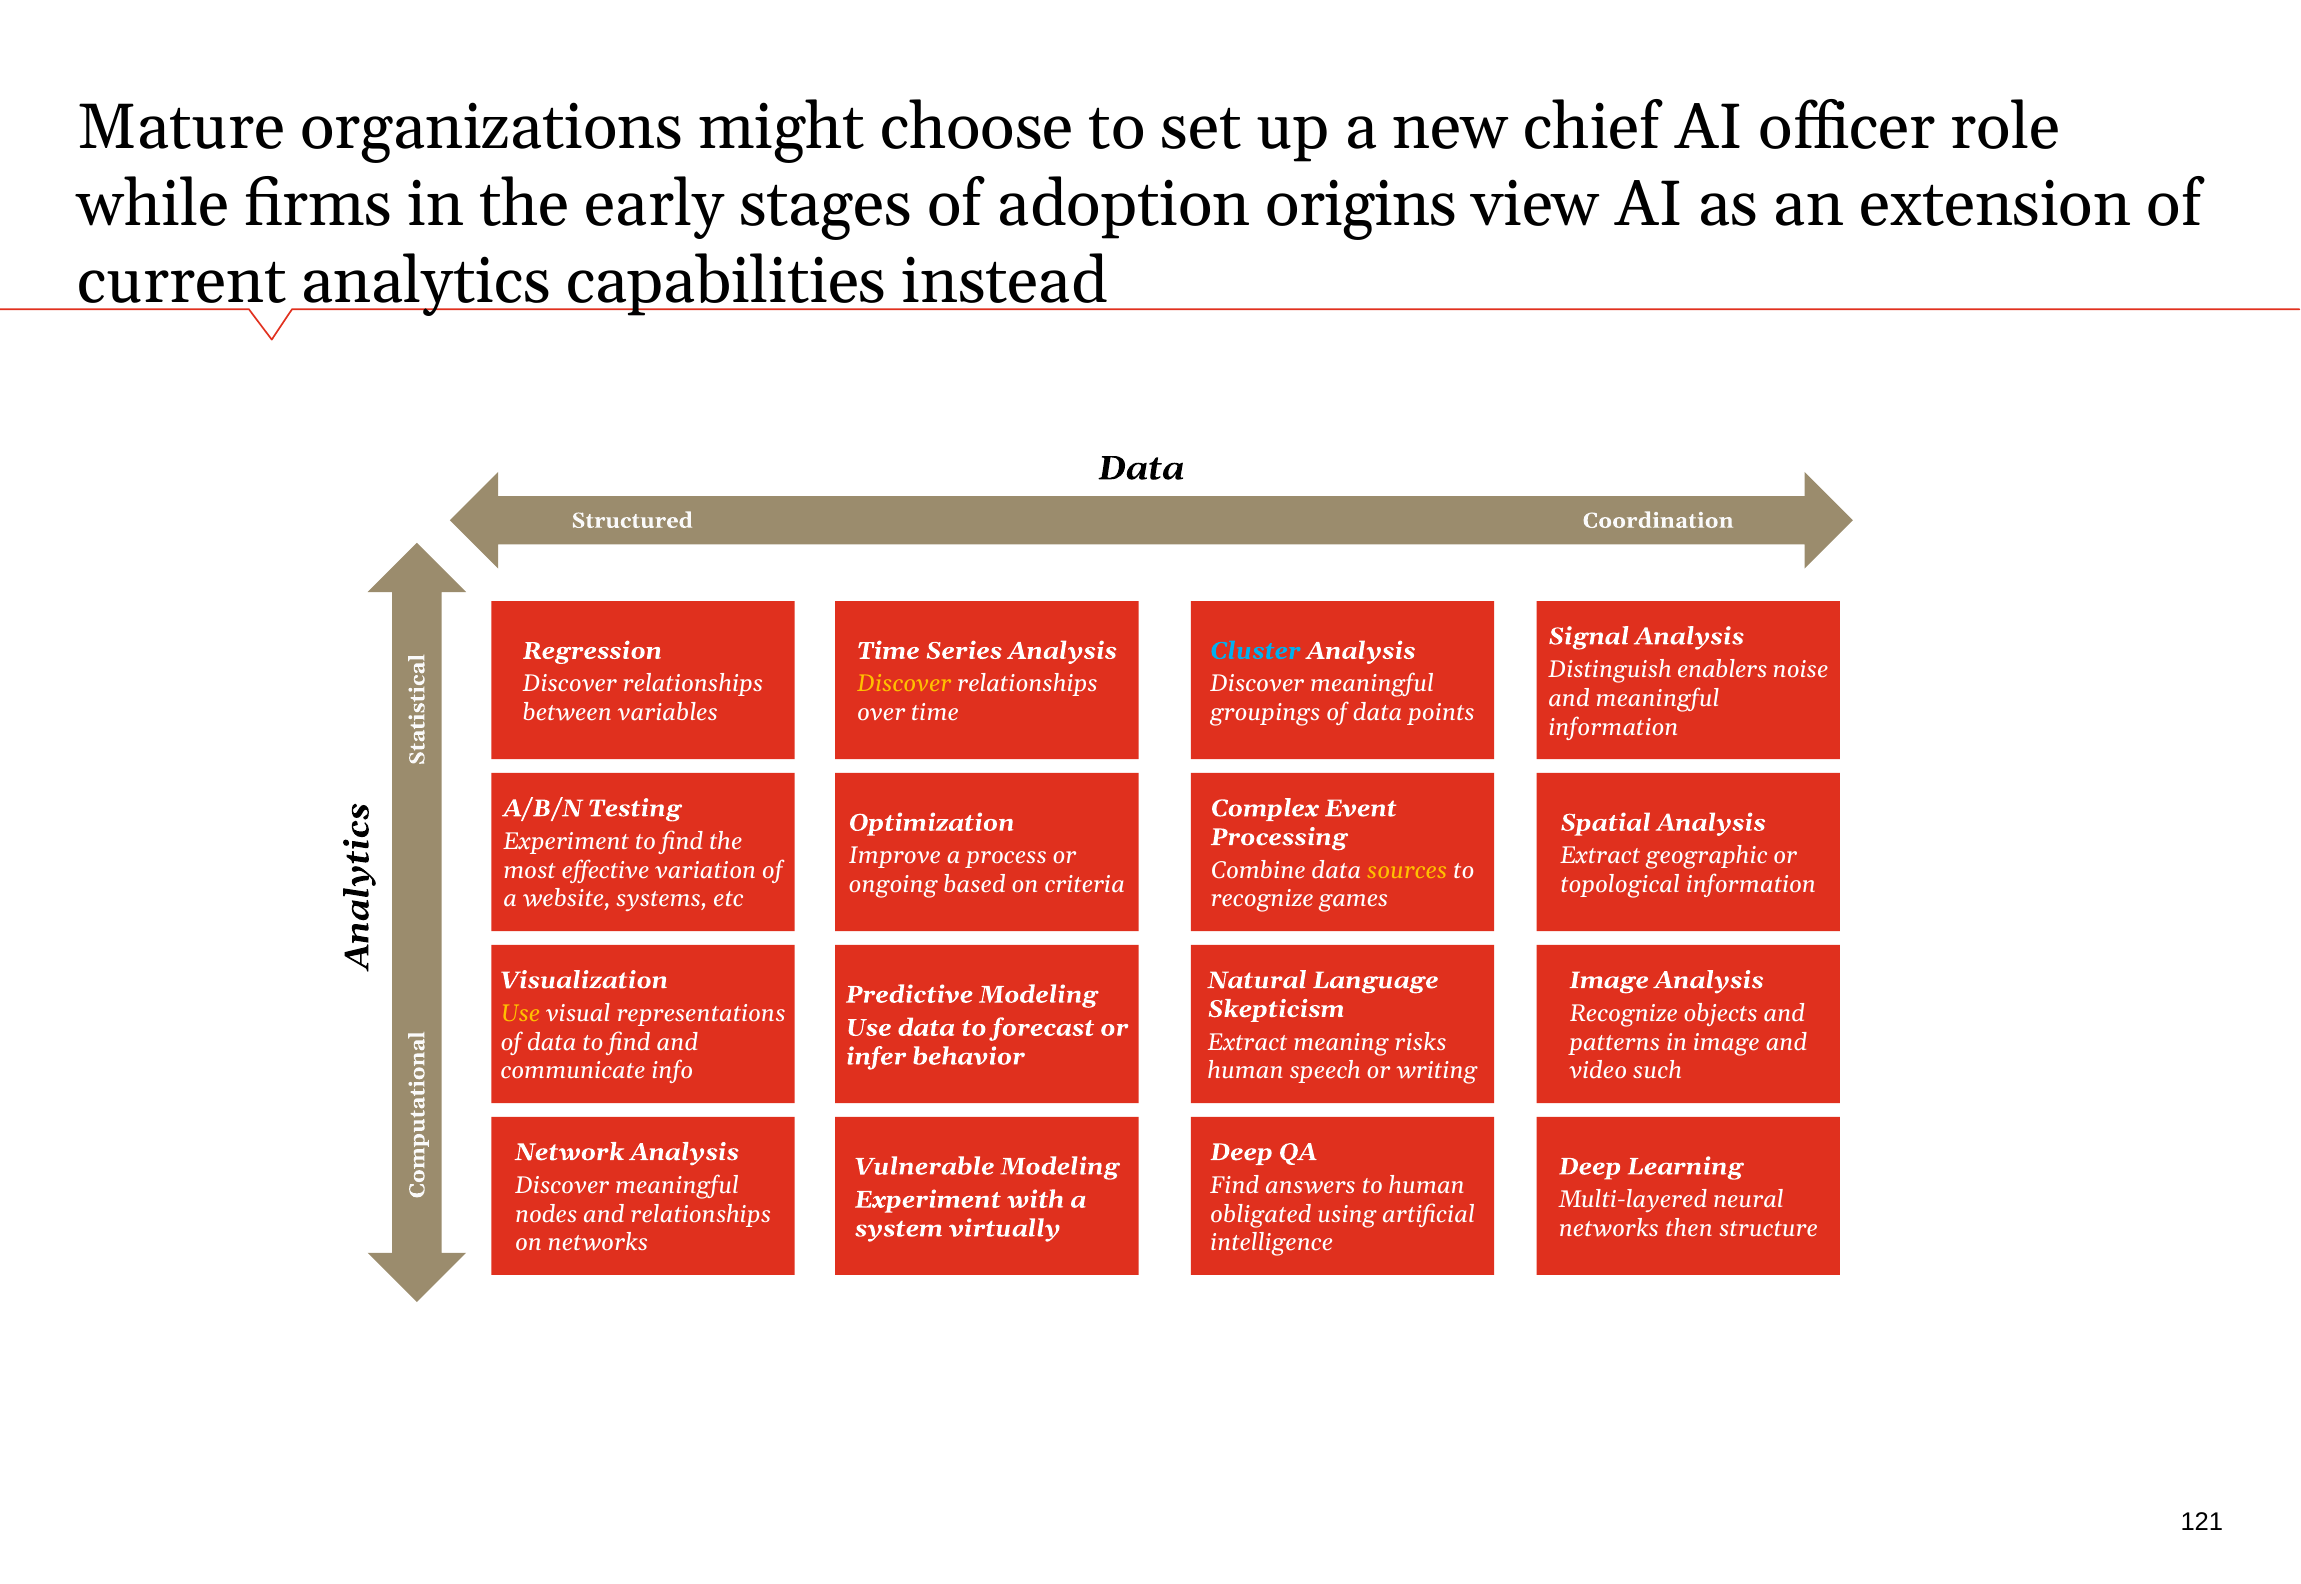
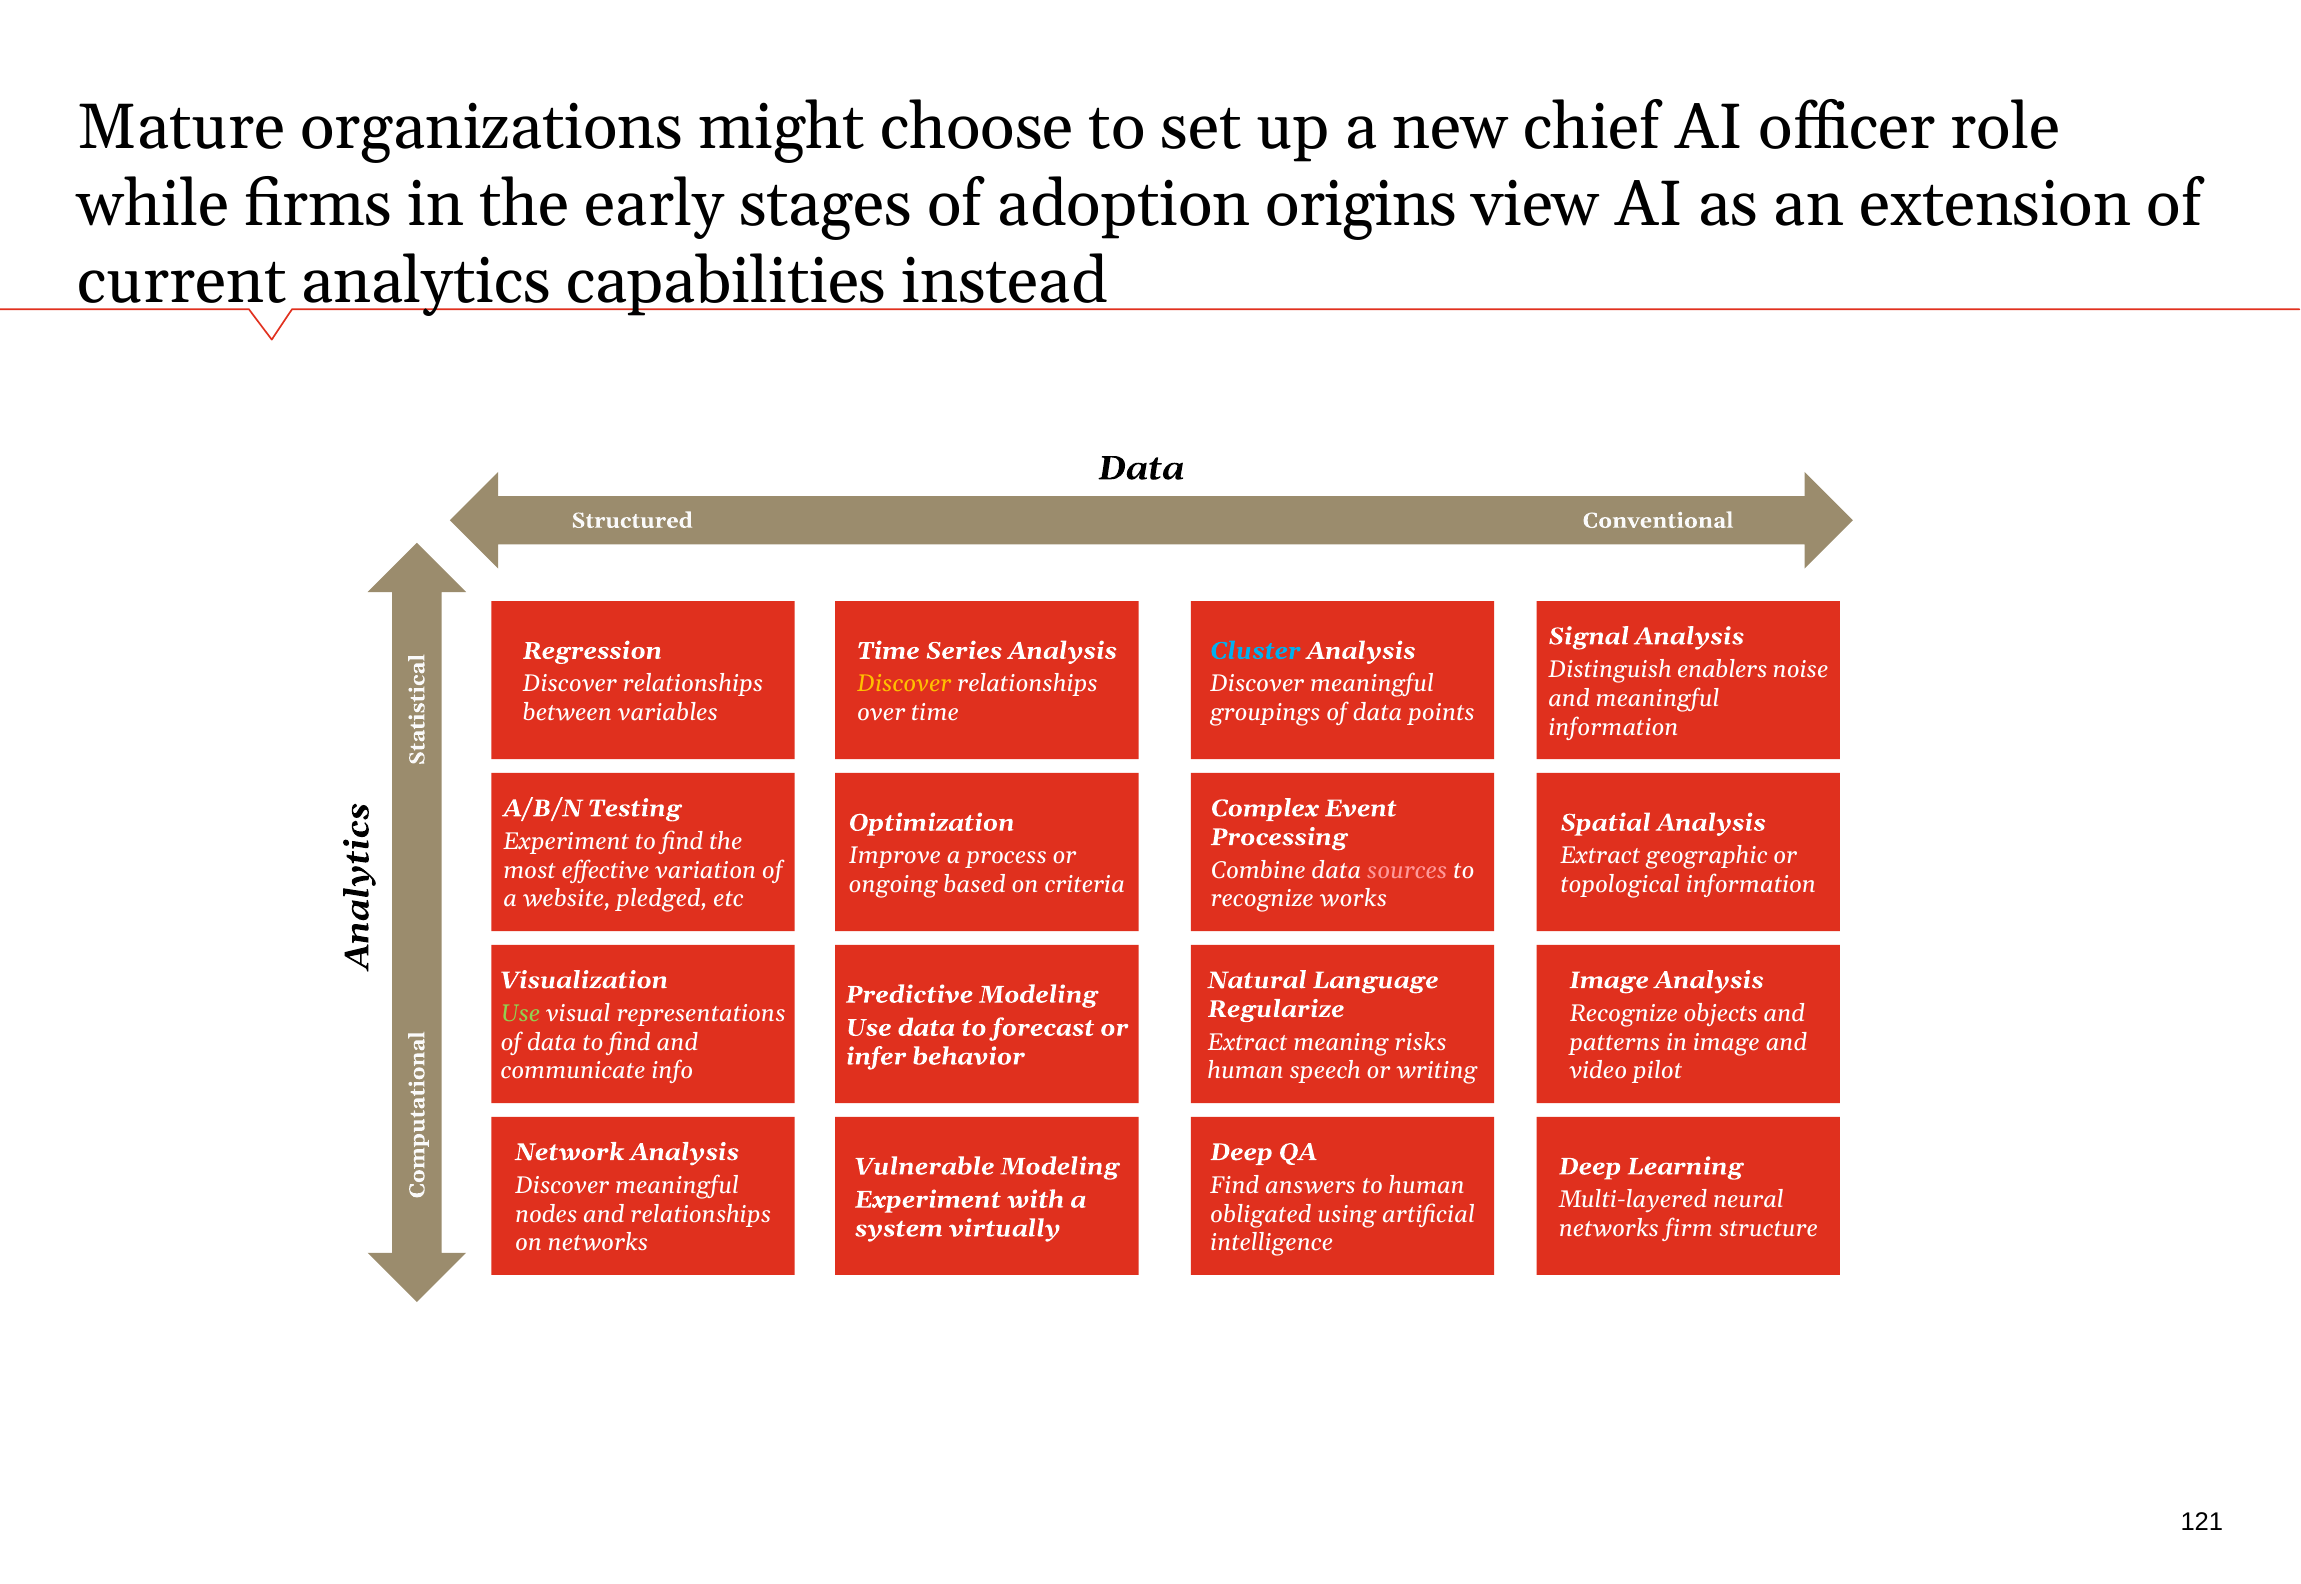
Coordination: Coordination -> Conventional
sources colour: yellow -> pink
systems: systems -> pledged
games: games -> works
Skepticism: Skepticism -> Regularize
Use at (520, 1013) colour: yellow -> light green
such: such -> pilot
then: then -> firm
